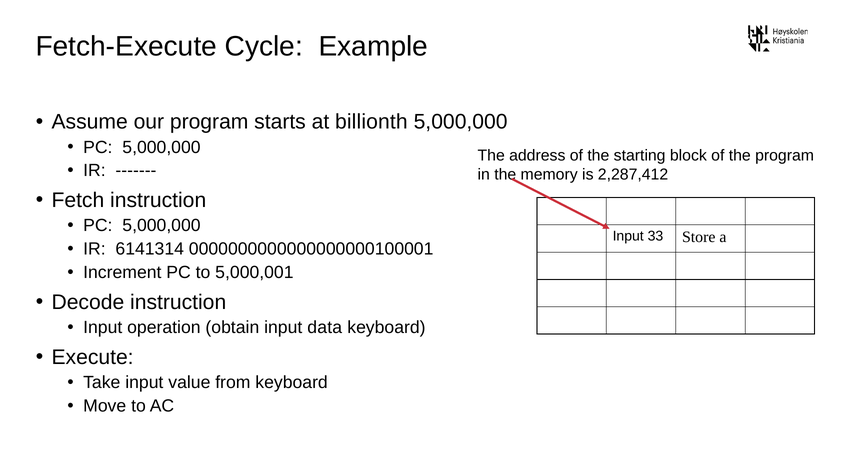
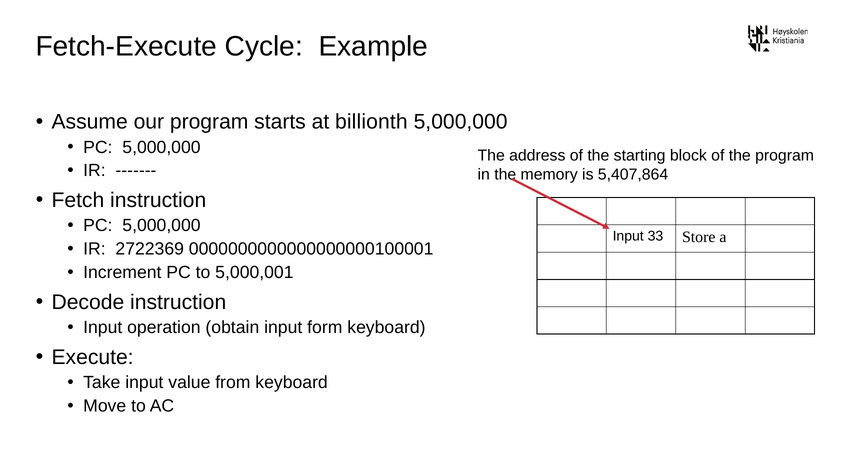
2,287,412: 2,287,412 -> 5,407,864
6141314: 6141314 -> 2722369
data: data -> form
